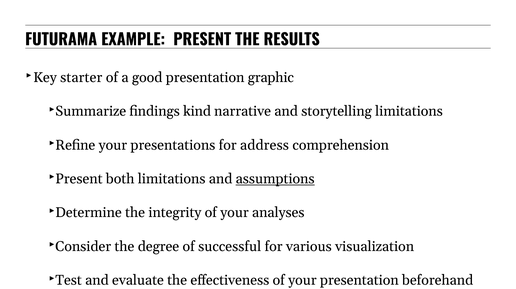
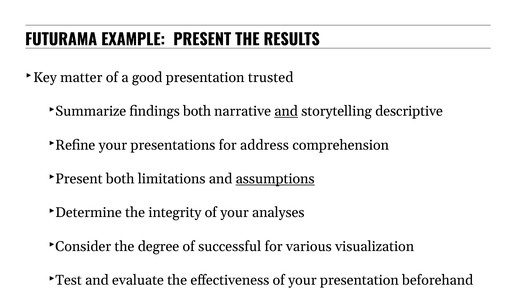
starter: starter -> matter
graphic: graphic -> trusted
findings kind: kind -> both
and at (286, 112) underline: none -> present
storytelling limitations: limitations -> descriptive
